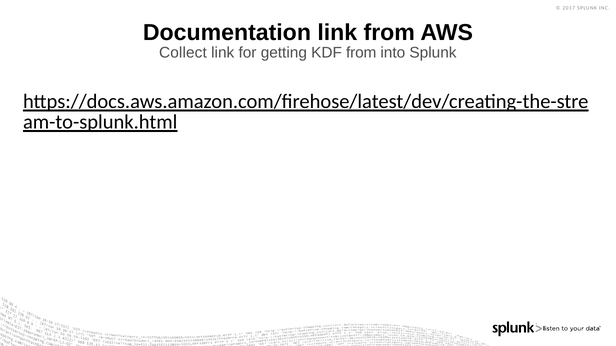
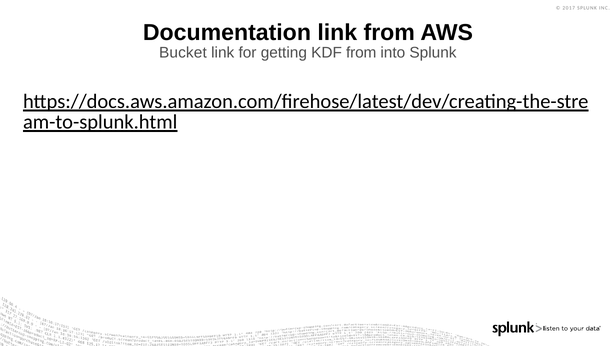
Collect: Collect -> Bucket
